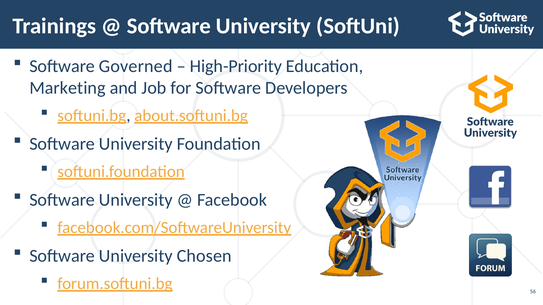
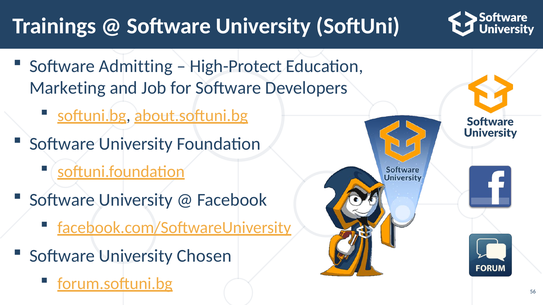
Governed: Governed -> Admitting
High-Priority: High-Priority -> High-Protect
